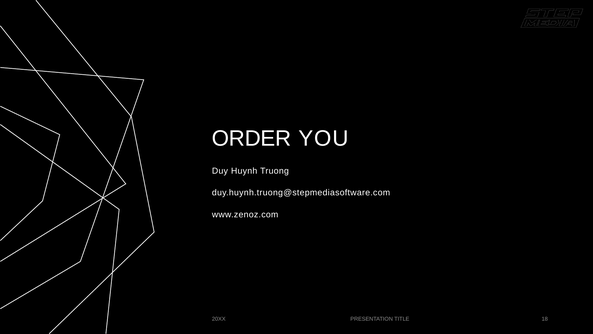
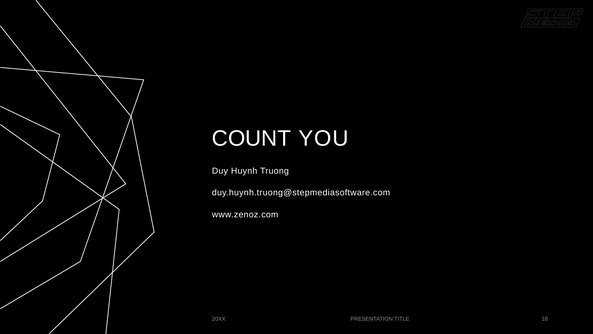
ORDER: ORDER -> COUNT
